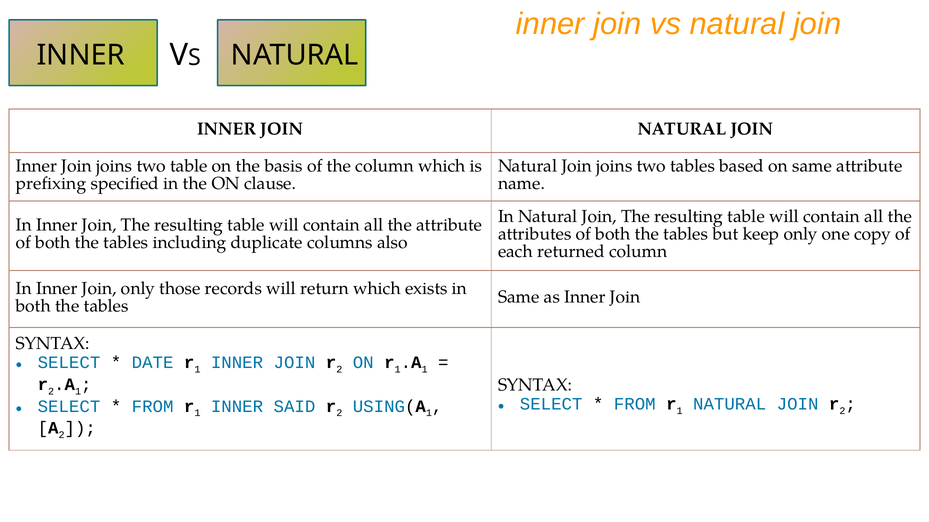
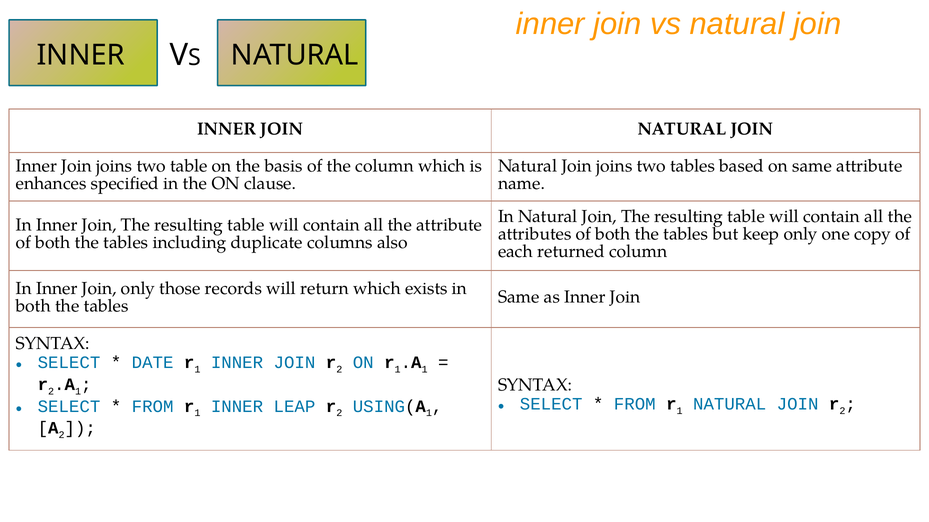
prefixing: prefixing -> enhances
SAID: SAID -> LEAP
